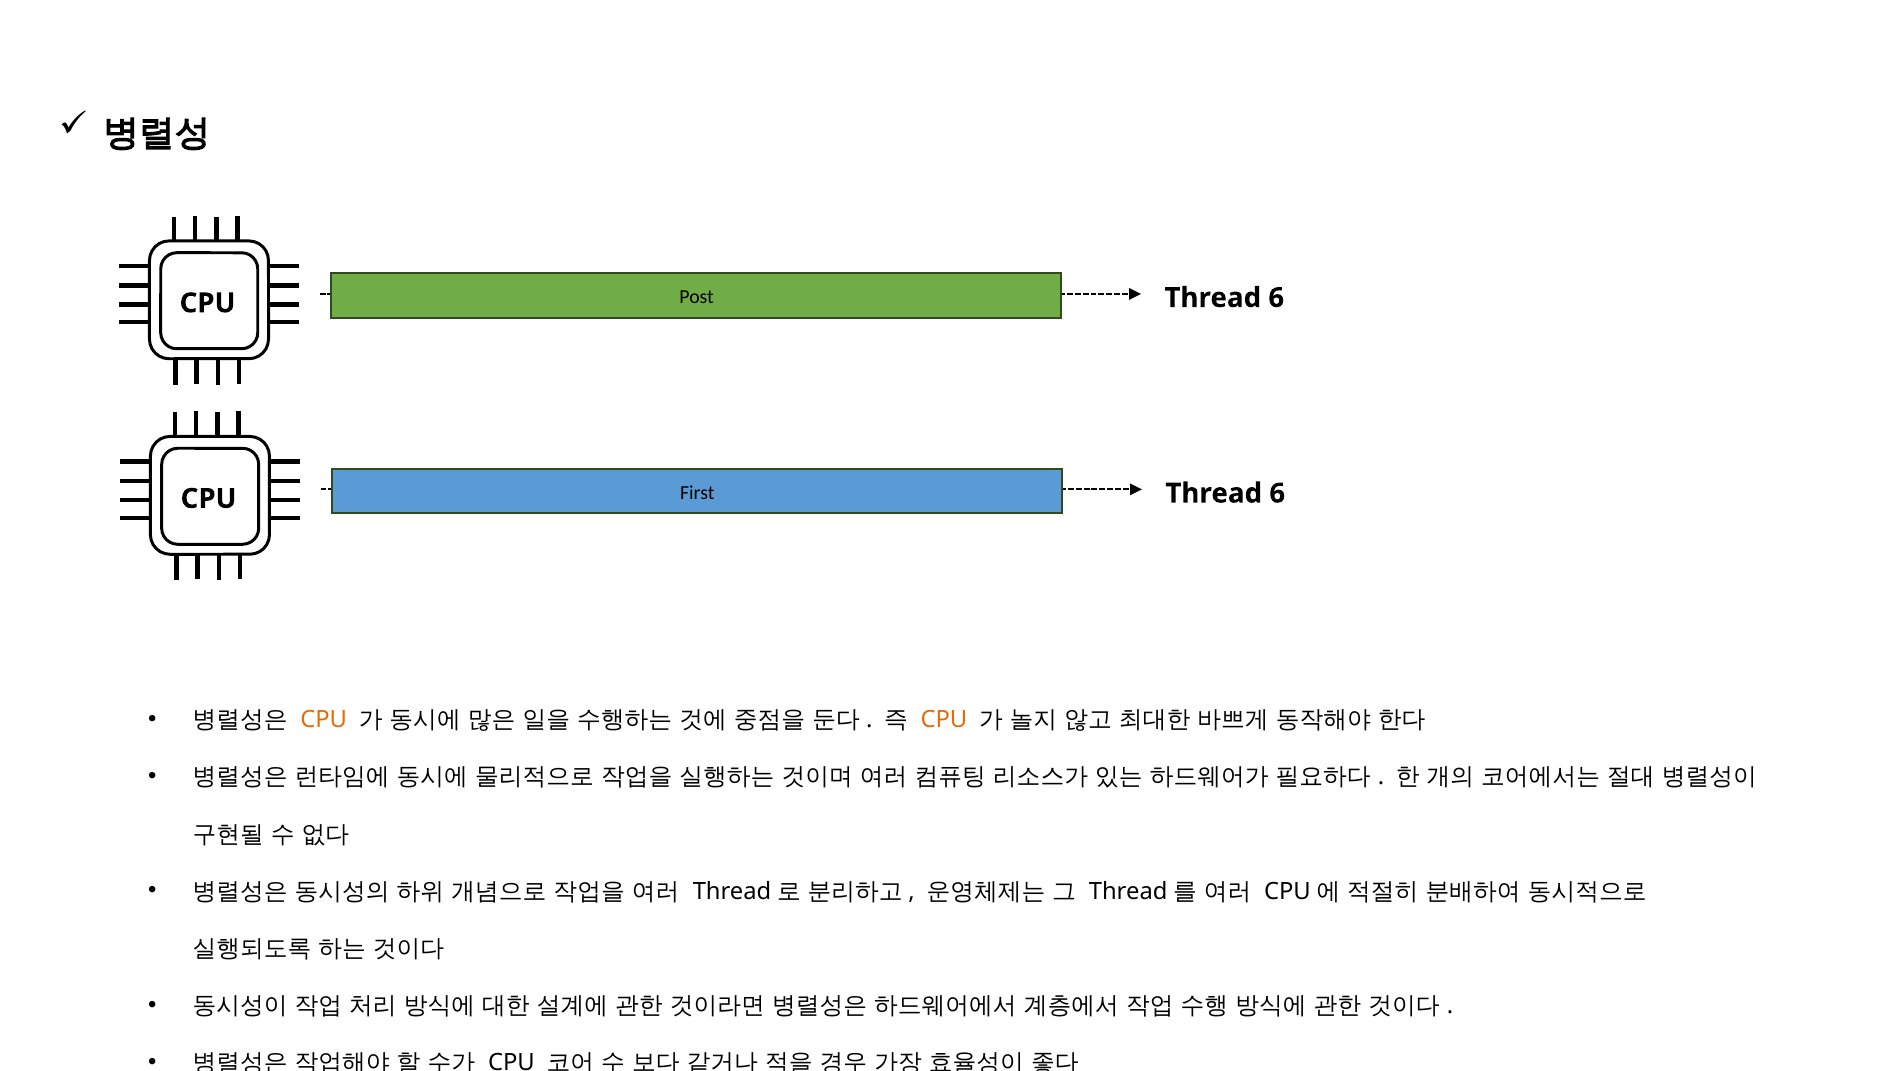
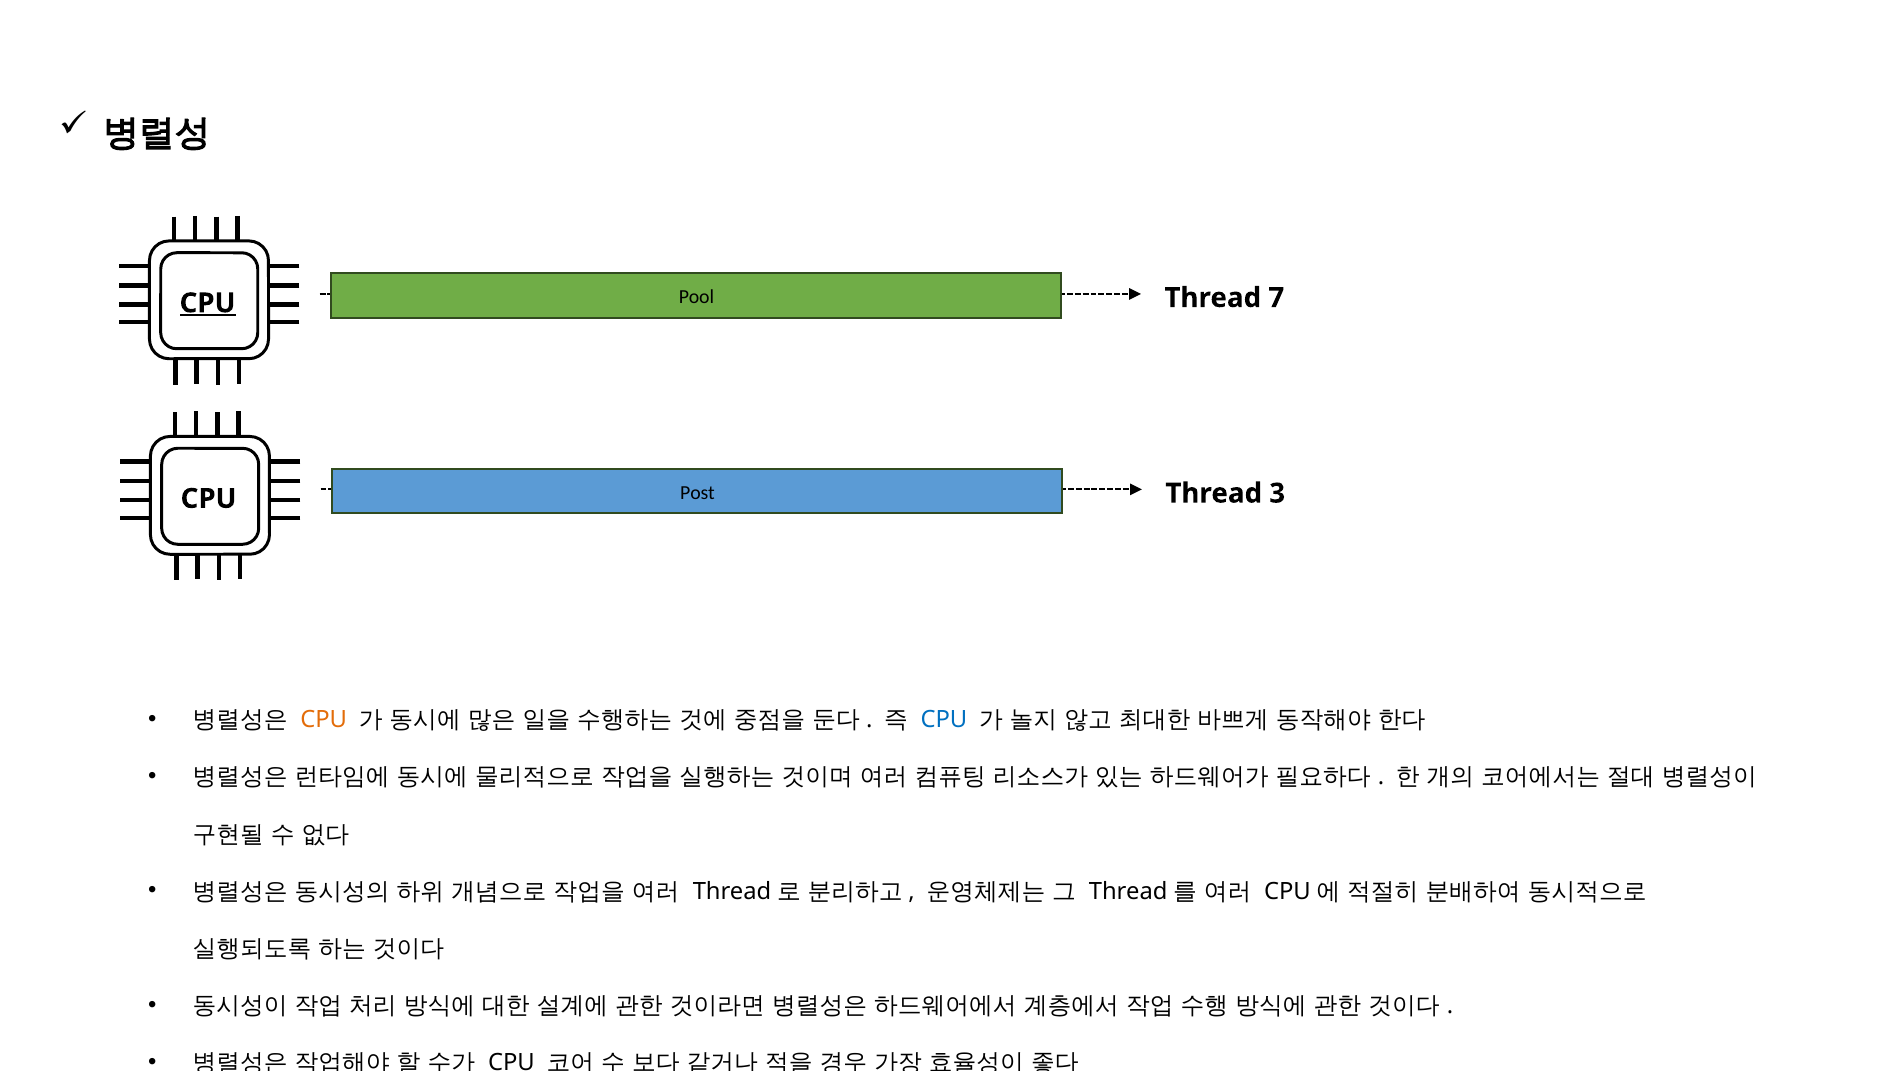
Post: Post -> Pool
6 at (1276, 298): 6 -> 7
CPU at (208, 303) underline: none -> present
First: First -> Post
6 at (1277, 493): 6 -> 3
CPU at (944, 720) colour: orange -> blue
